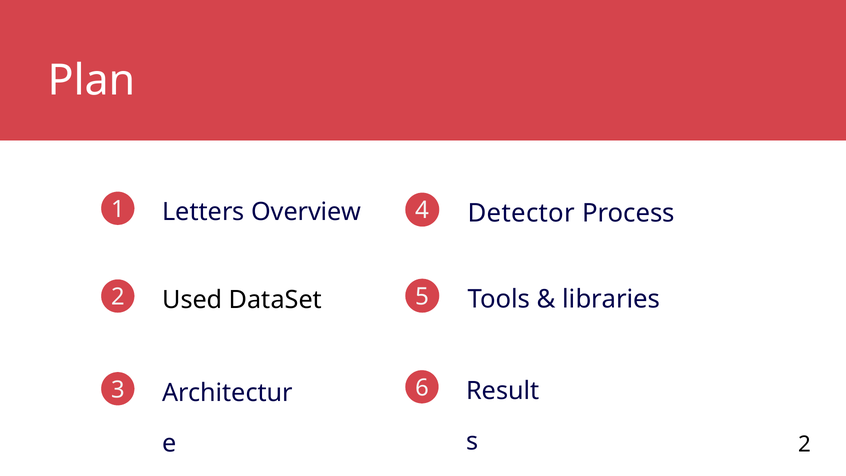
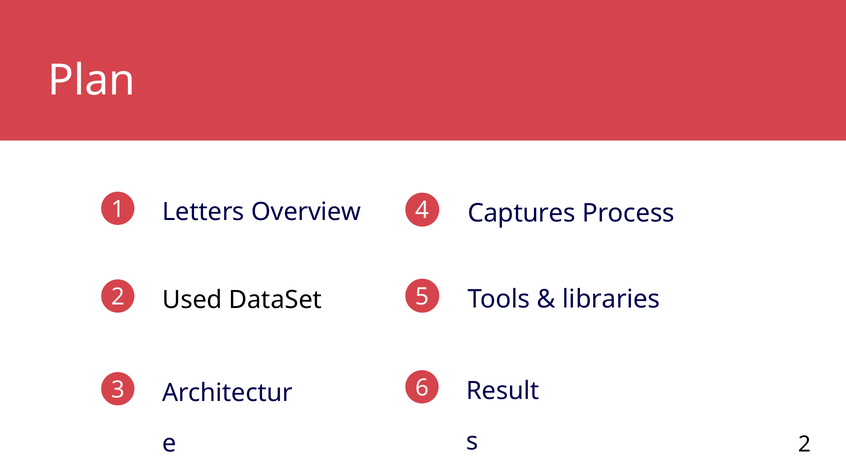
Detector: Detector -> Captures
